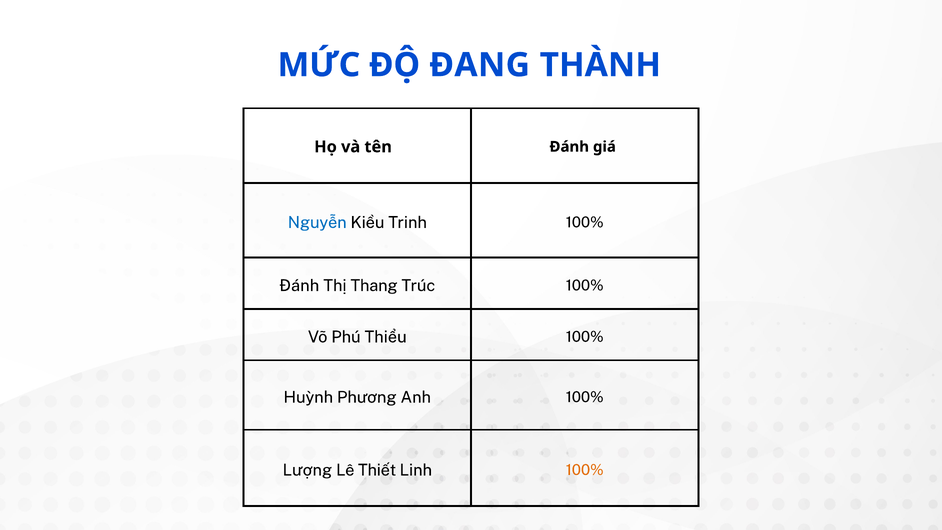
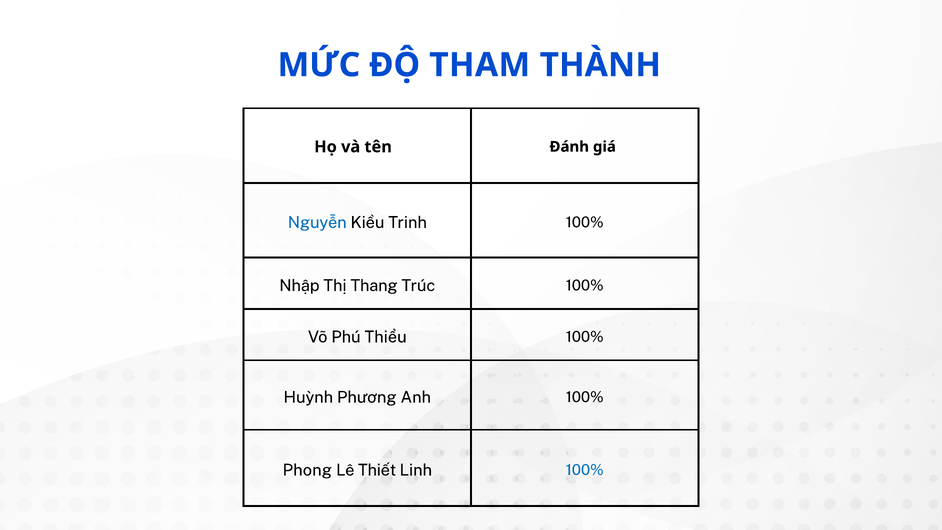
ĐANG: ĐANG -> THAM
Đánh at (299, 286): Đánh -> Nhập
Lượng: Lượng -> Phong
100% at (585, 470) colour: orange -> blue
